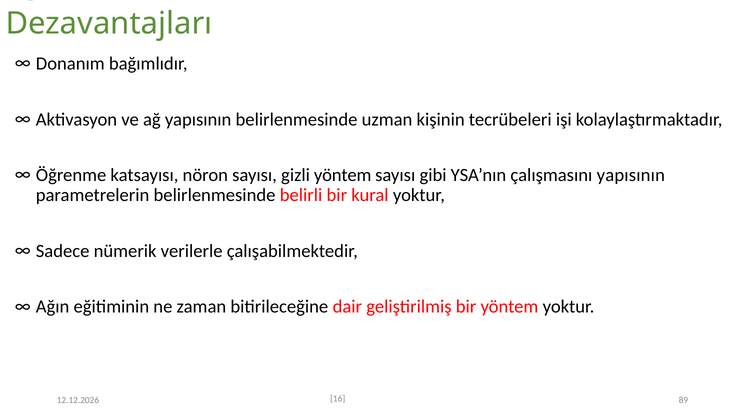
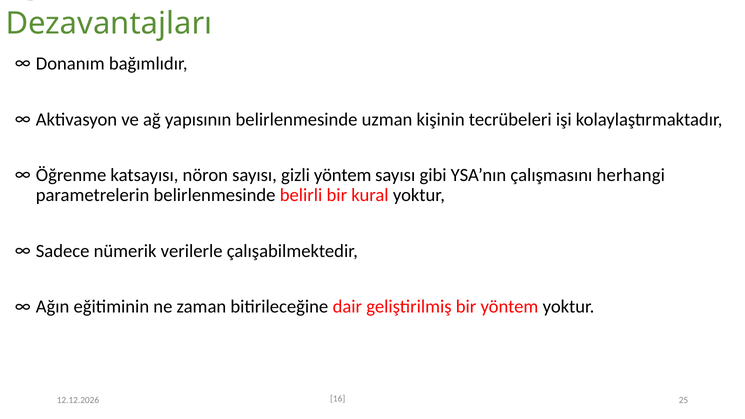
çalışmasını yapısının: yapısının -> herhangi
89: 89 -> 25
